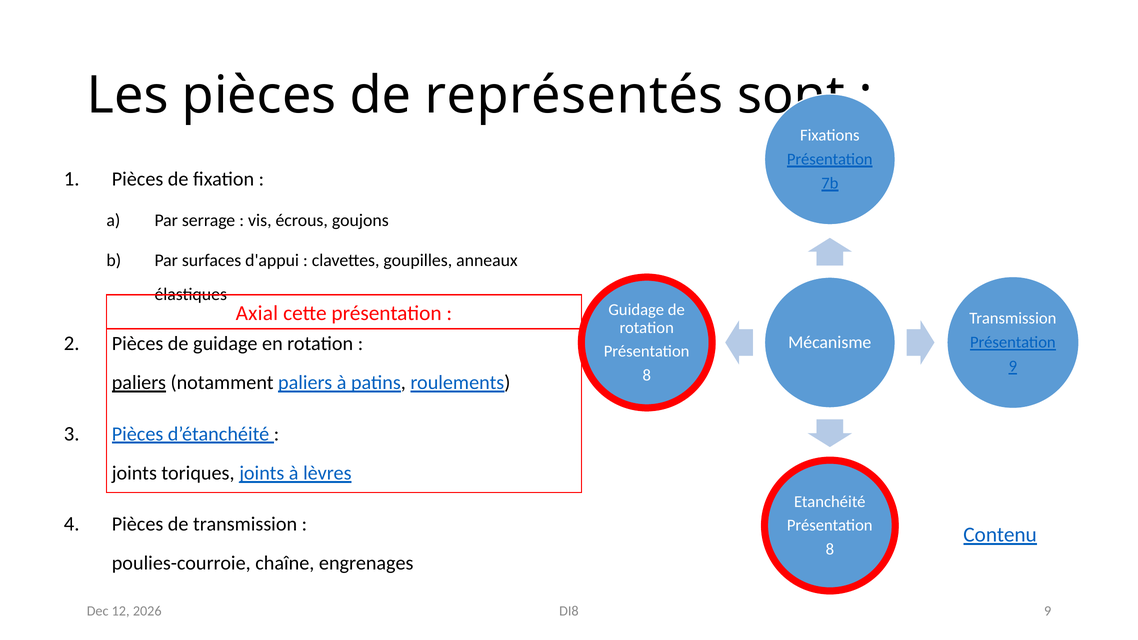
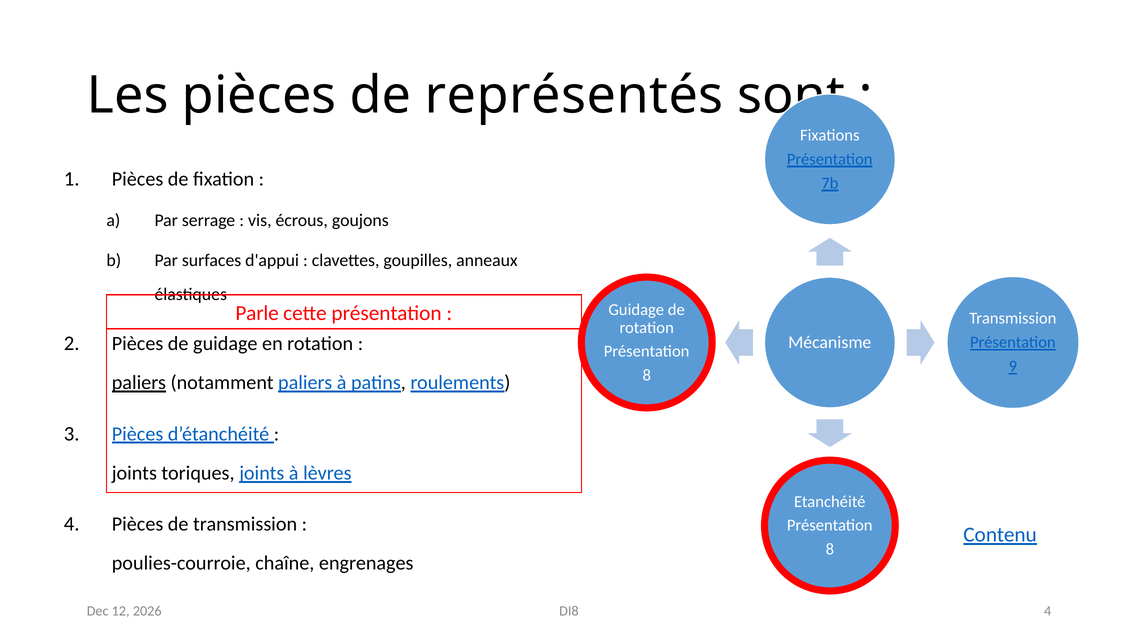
Axial: Axial -> Parle
DI8 9: 9 -> 4
